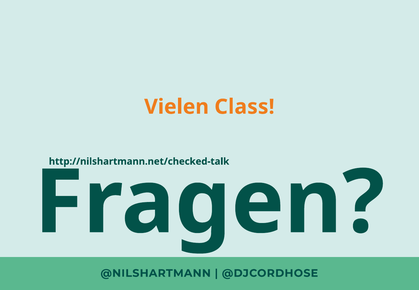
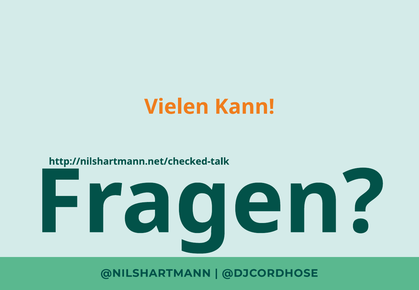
Class: Class -> Kann
